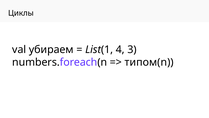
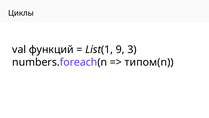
убираем: убираем -> функций
4: 4 -> 9
